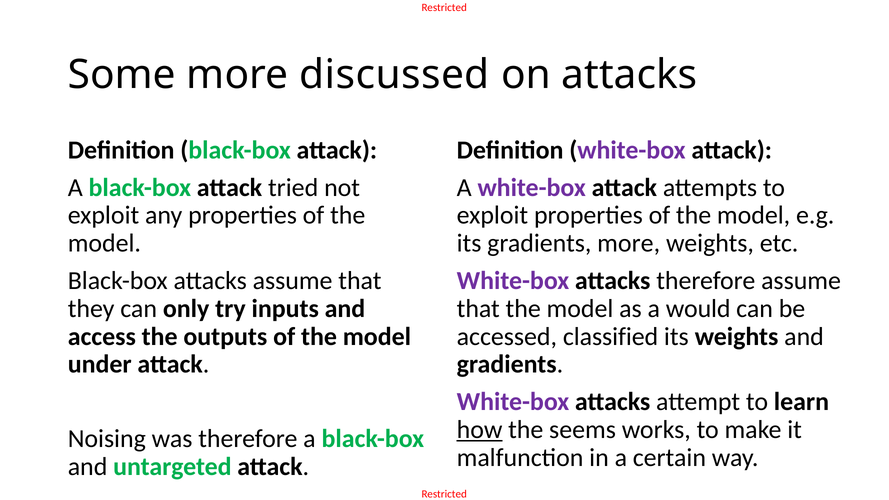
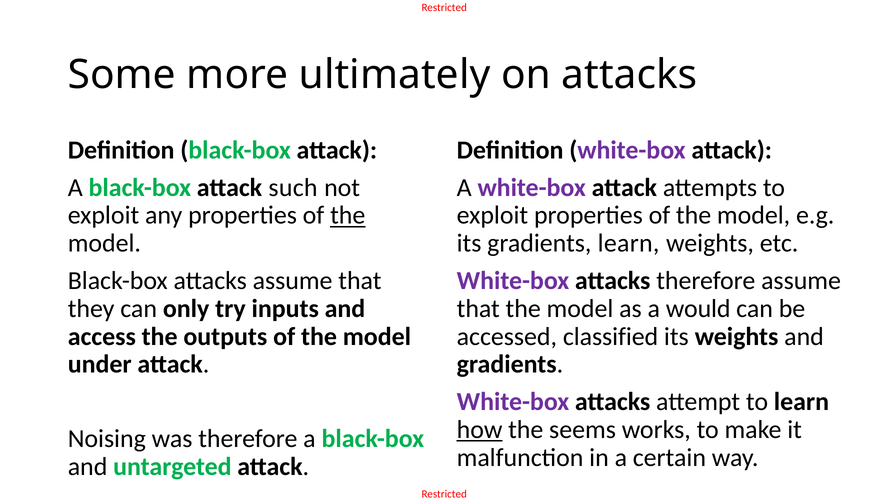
discussed: discussed -> ultimately
tried: tried -> such
the at (348, 215) underline: none -> present
gradients more: more -> learn
